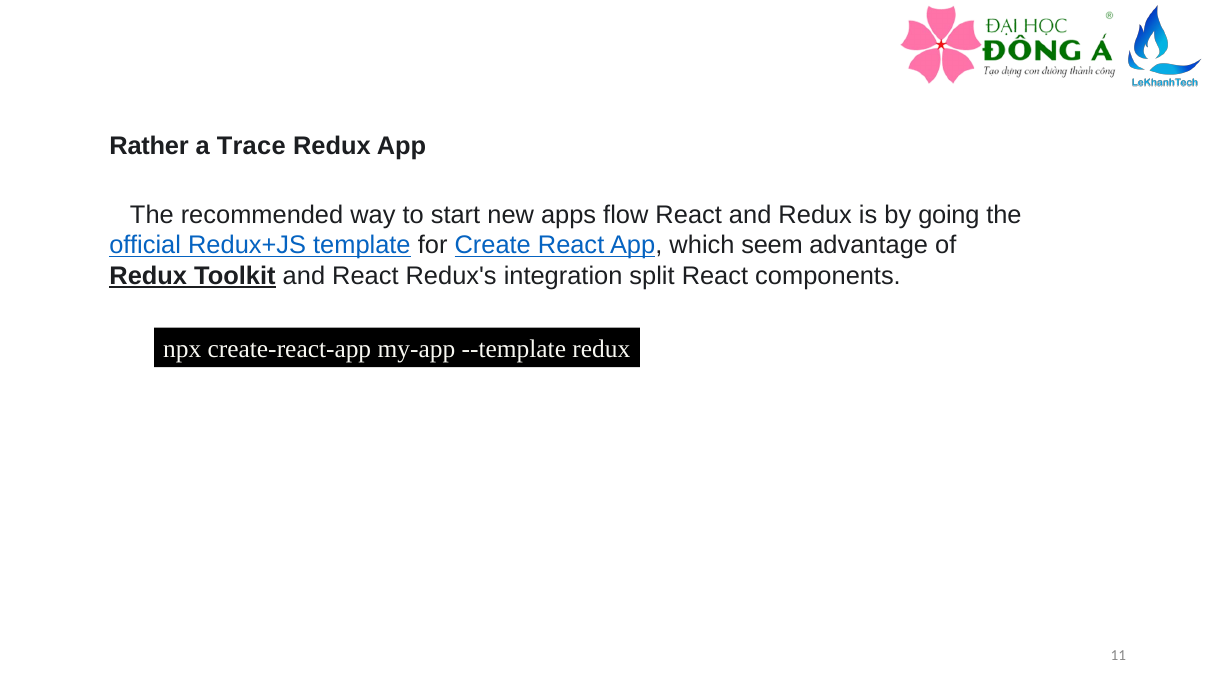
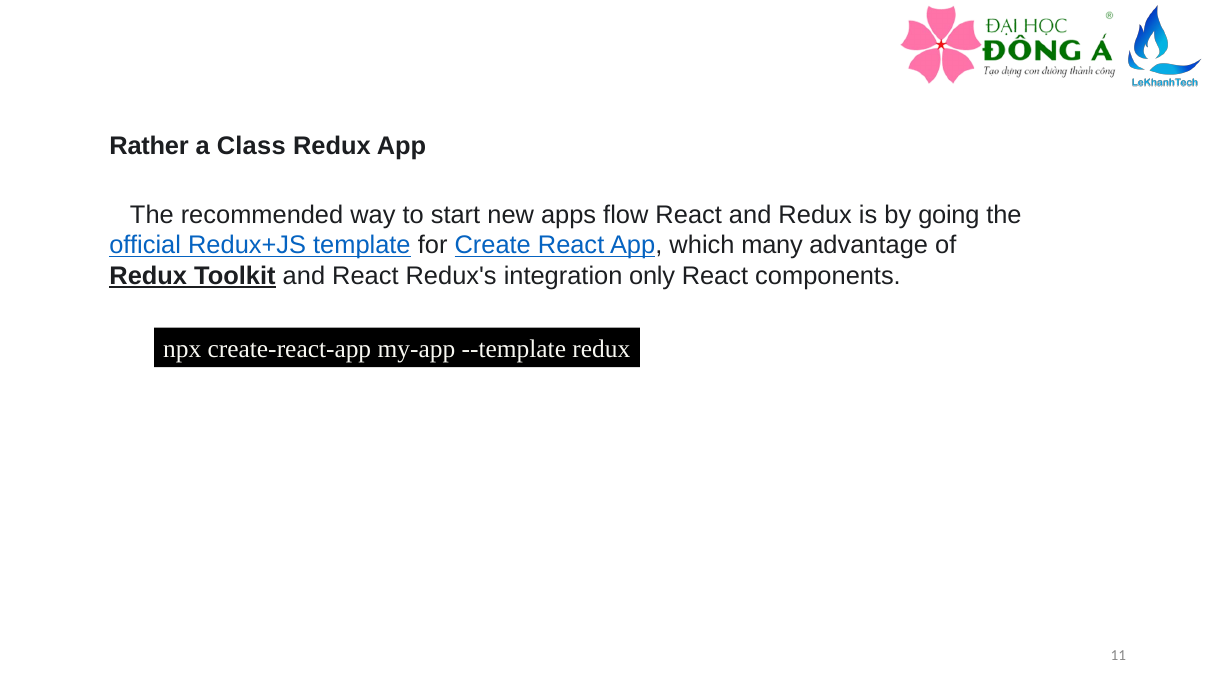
Trace: Trace -> Class
seem: seem -> many
split: split -> only
